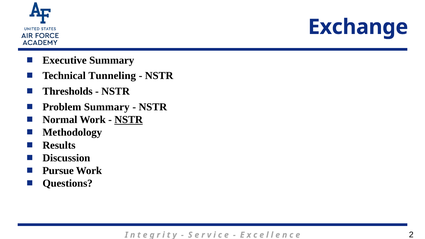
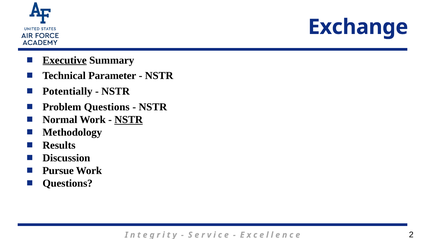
Executive underline: none -> present
Tunneling: Tunneling -> Parameter
Thresholds: Thresholds -> Potentially
Problem Summary: Summary -> Questions
